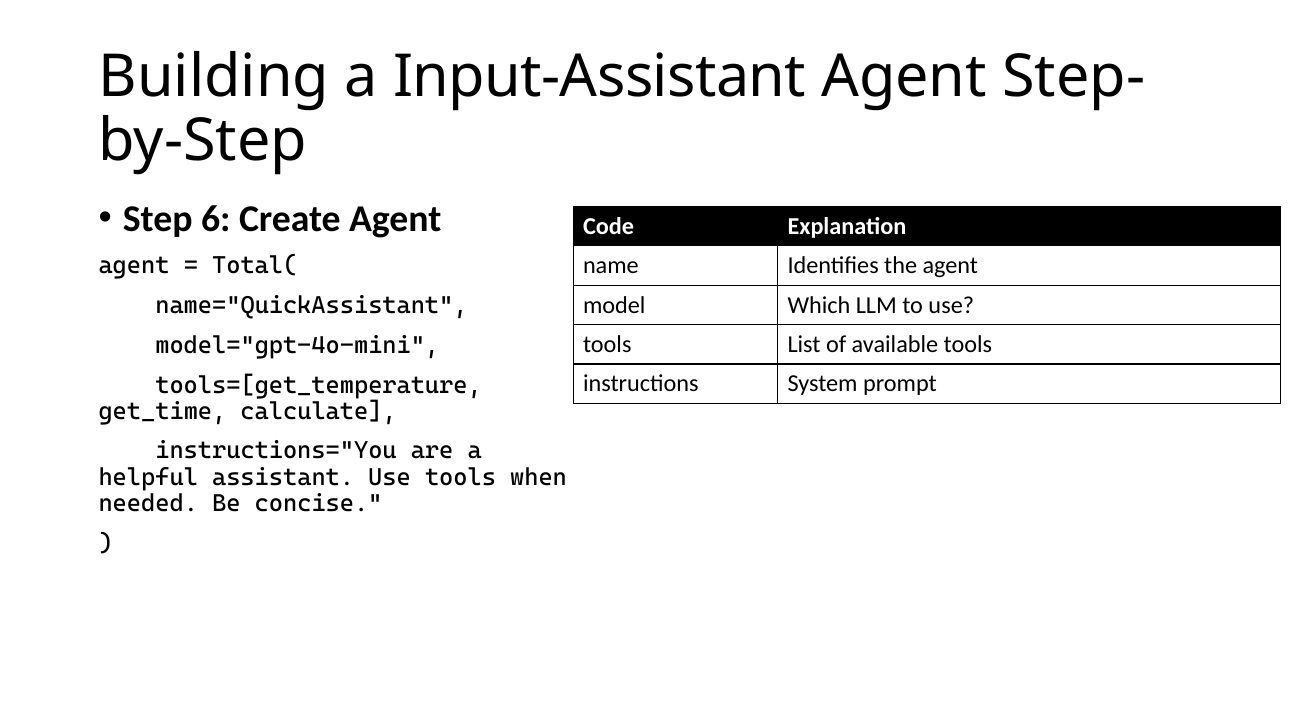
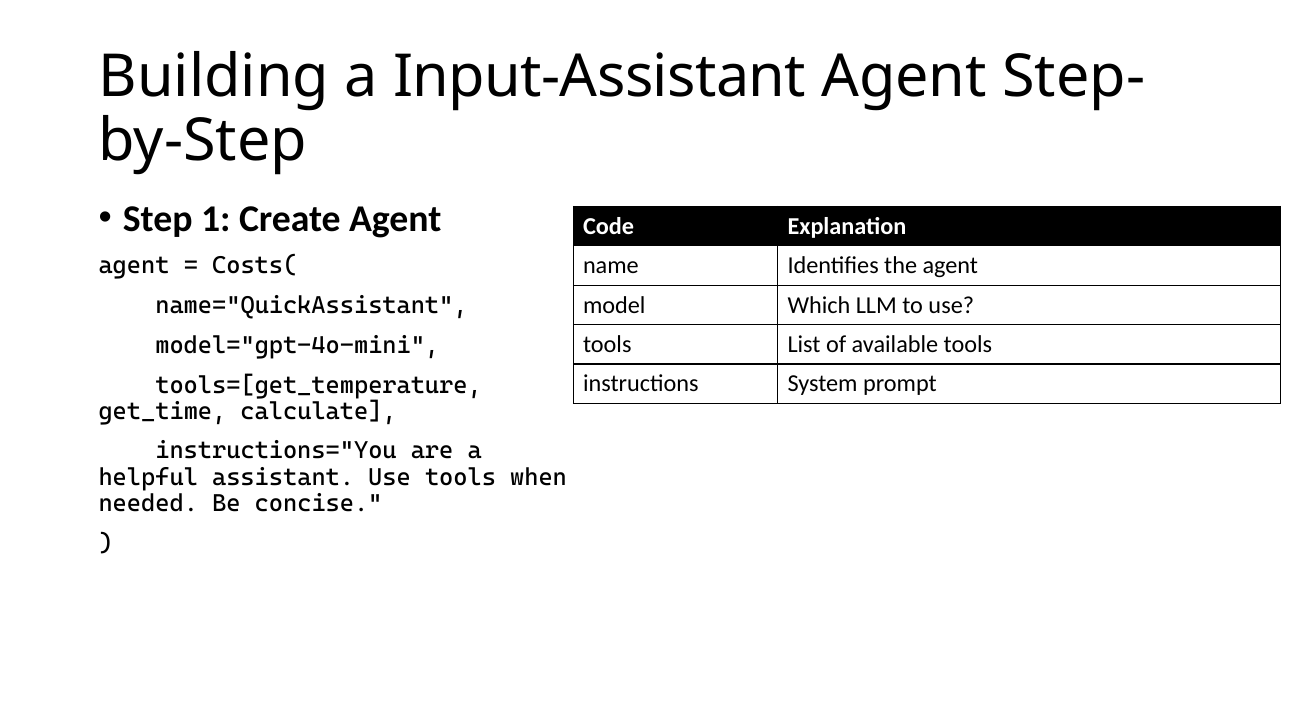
6: 6 -> 1
Total(: Total( -> Costs(
